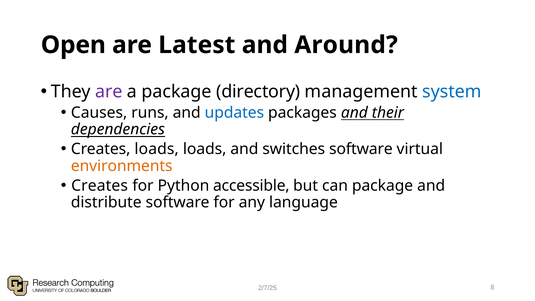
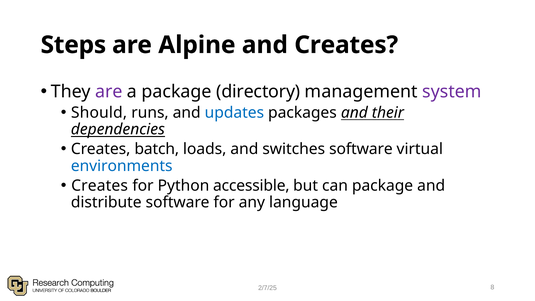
Open: Open -> Steps
Latest: Latest -> Alpine
and Around: Around -> Creates
system colour: blue -> purple
Causes: Causes -> Should
Creates loads: loads -> batch
environments colour: orange -> blue
